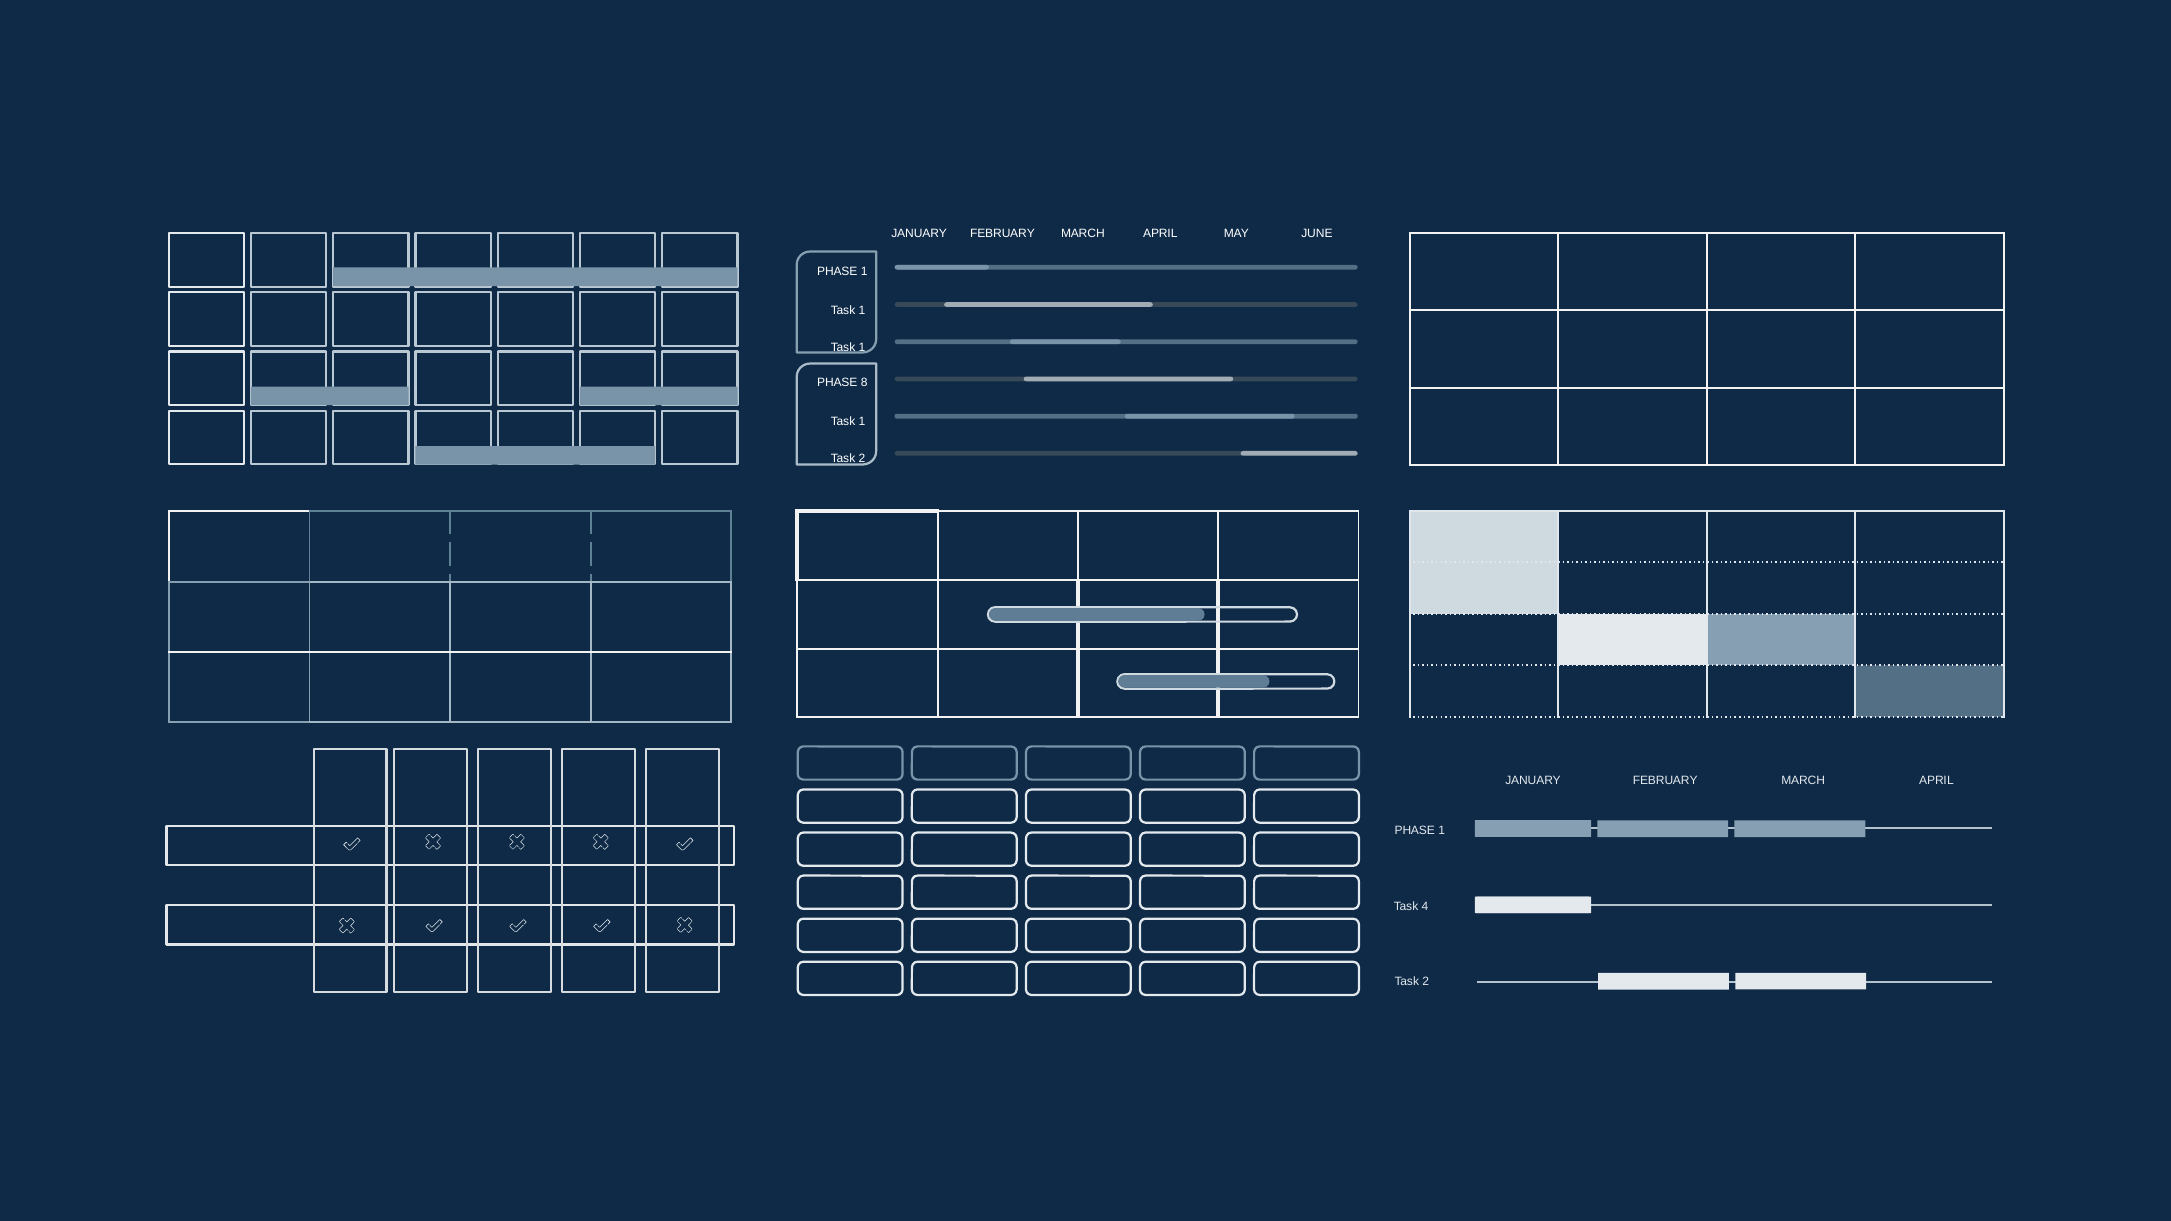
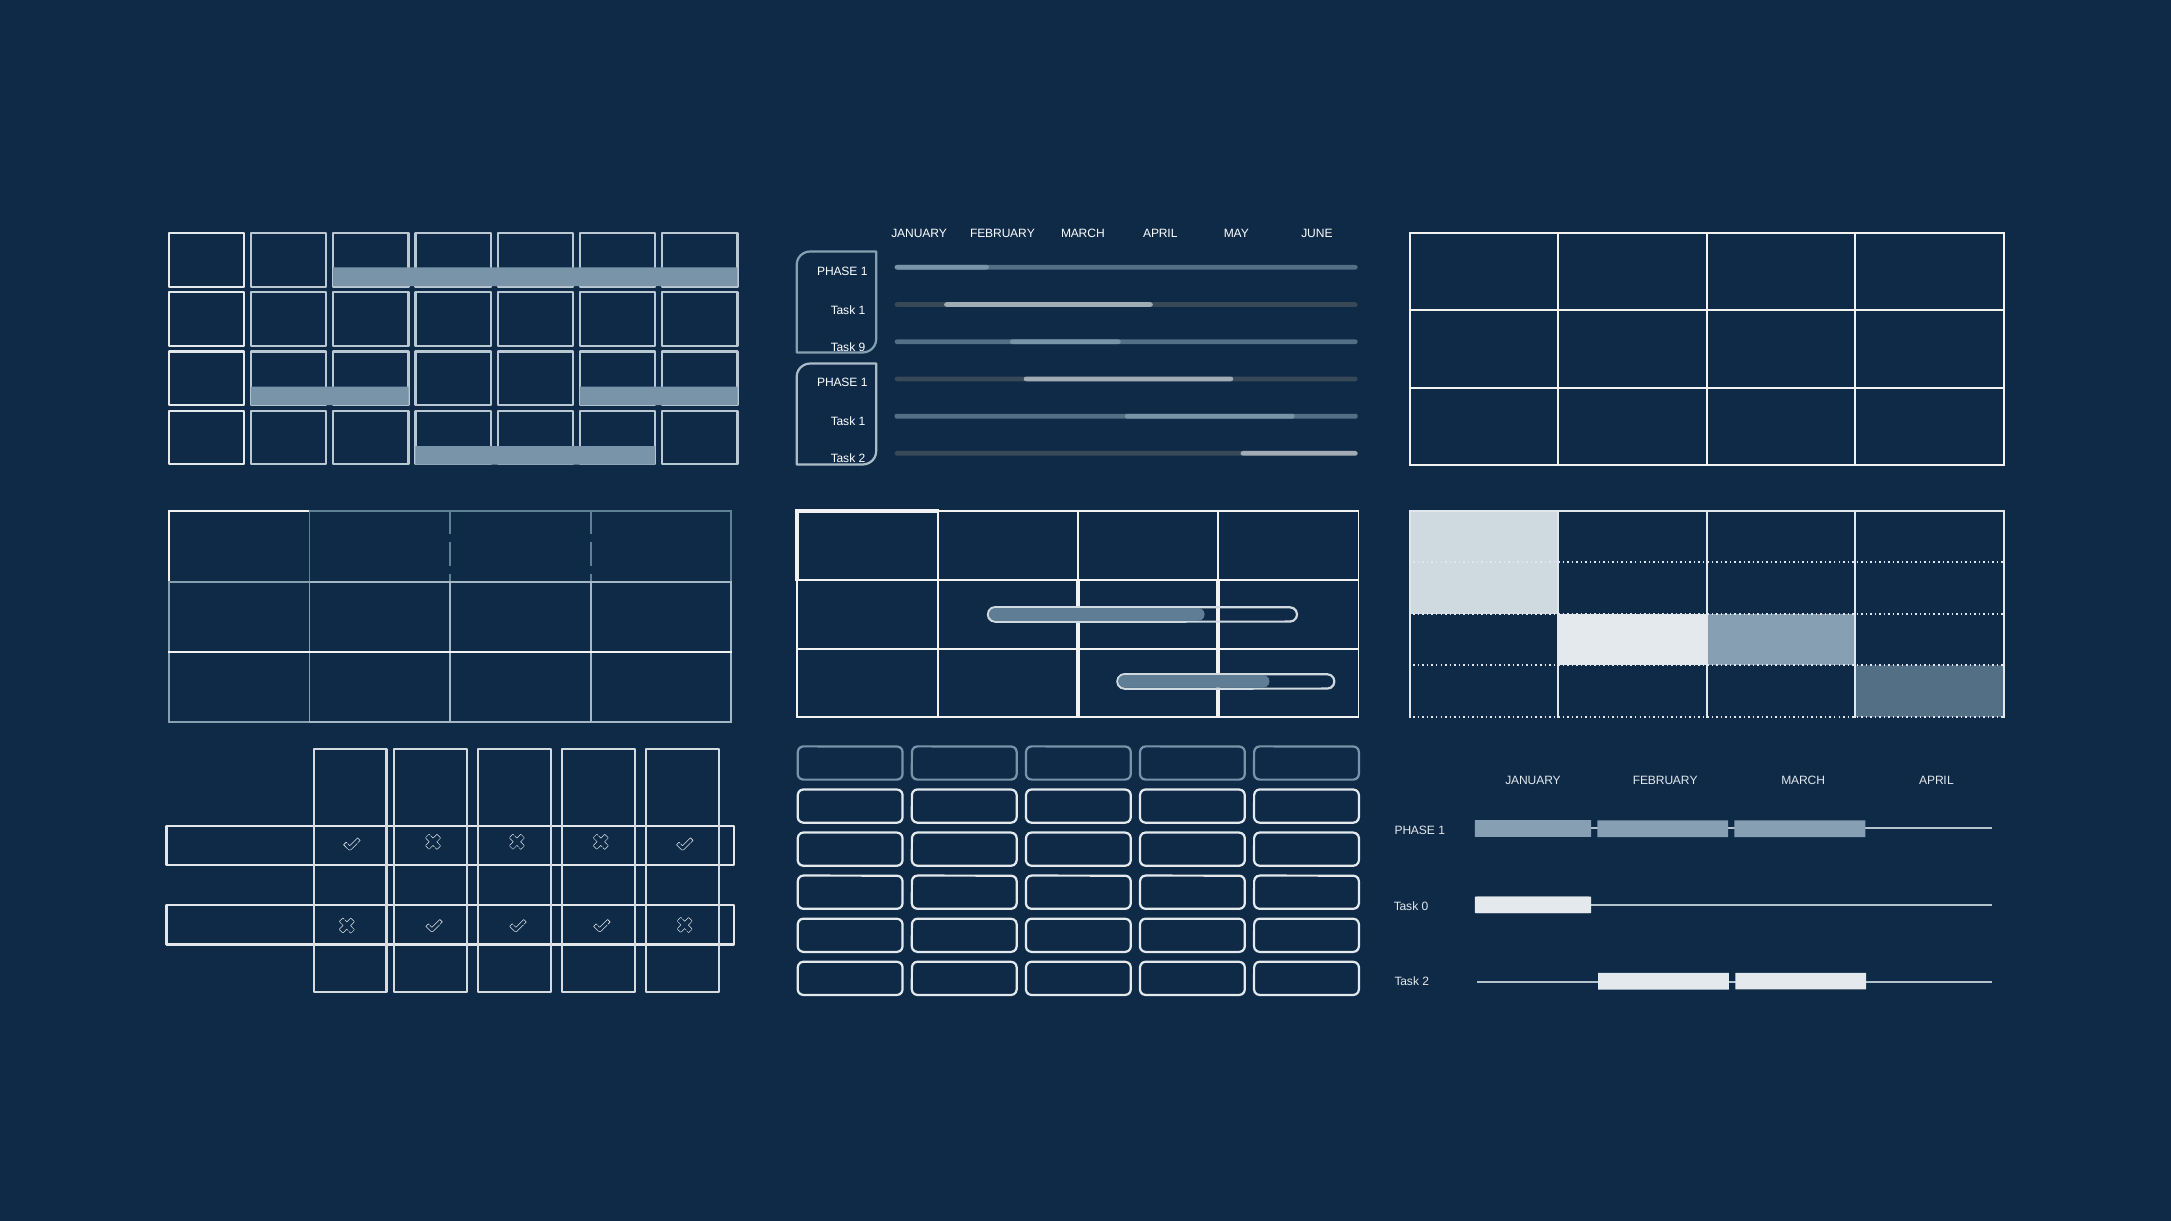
1 at (862, 347): 1 -> 9
8 at (864, 382): 8 -> 1
4: 4 -> 0
